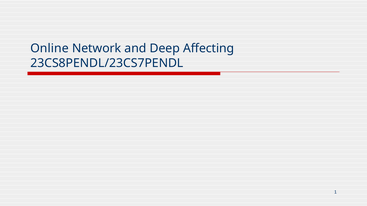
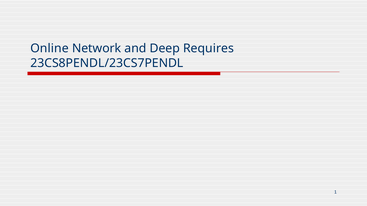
Affecting: Affecting -> Requires
